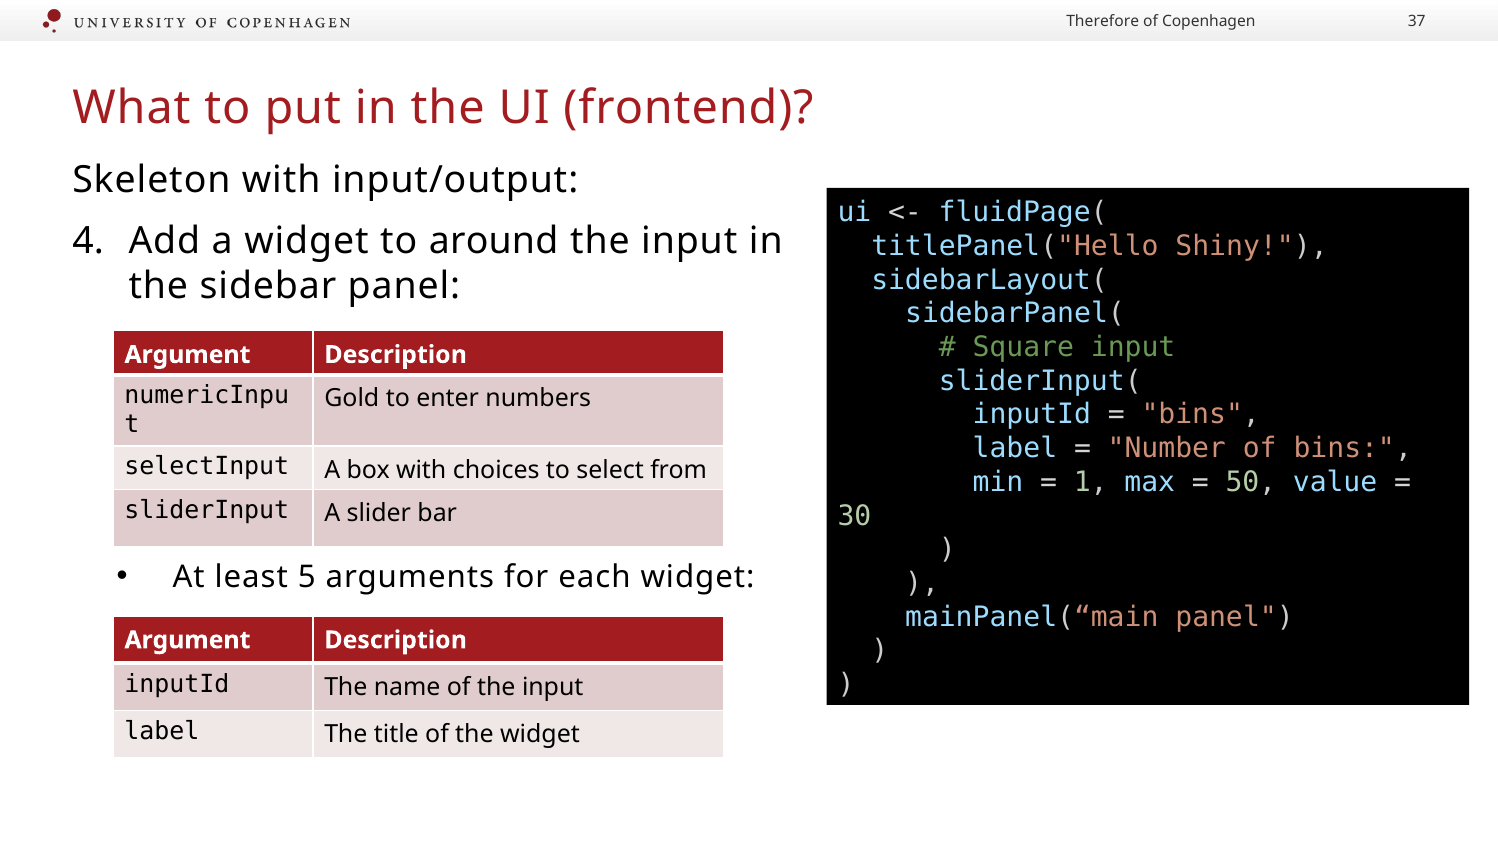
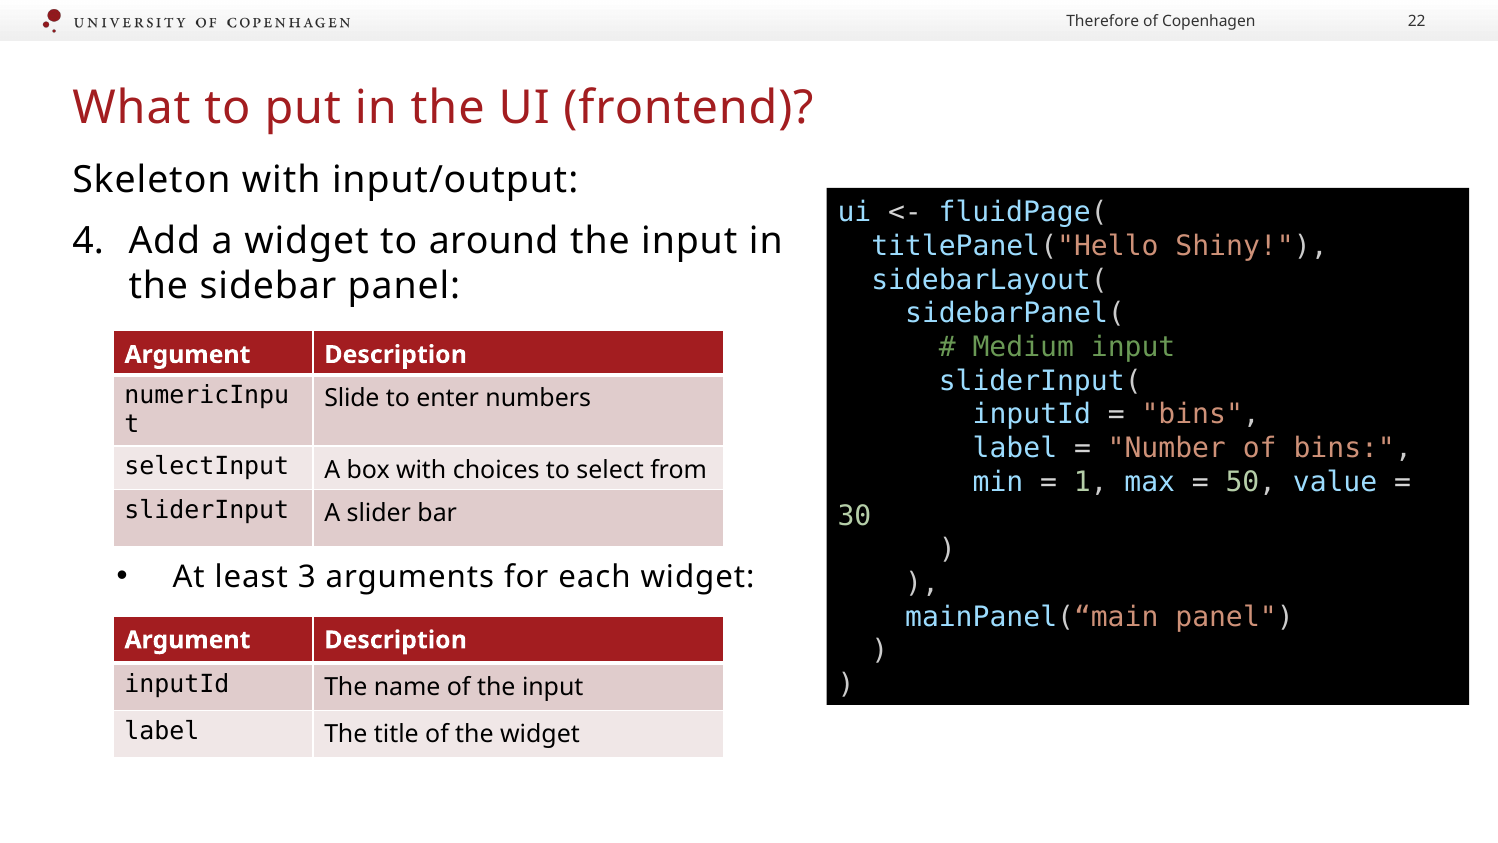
37: 37 -> 22
Square: Square -> Medium
Gold: Gold -> Slide
5: 5 -> 3
